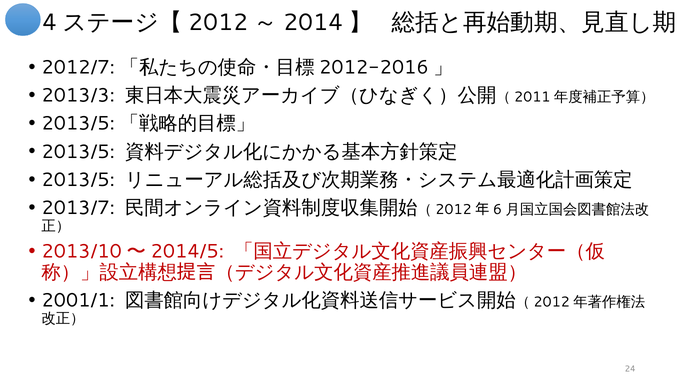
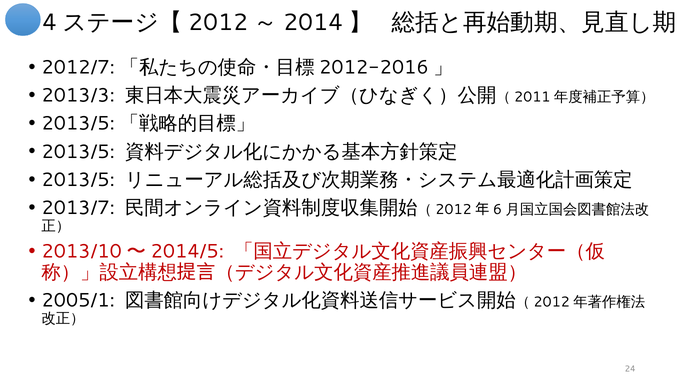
2001/1: 2001/1 -> 2005/1
